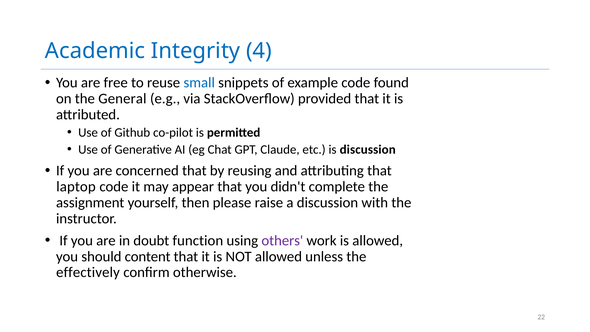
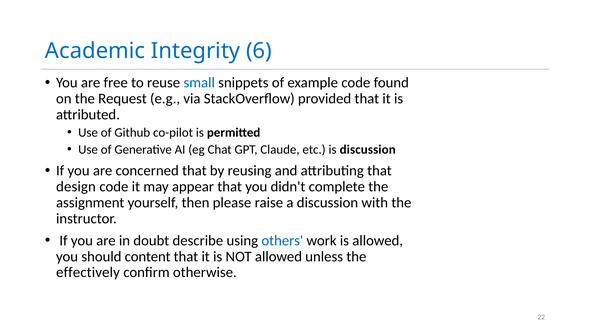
4: 4 -> 6
General: General -> Request
laptop: laptop -> design
function: function -> describe
others colour: purple -> blue
